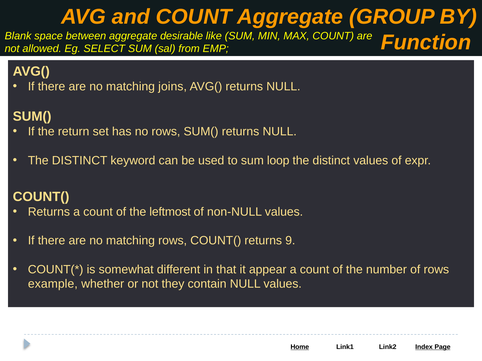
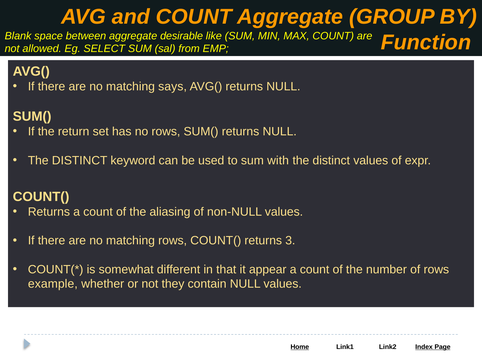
joins: joins -> says
loop: loop -> with
leftmost: leftmost -> aliasing
9: 9 -> 3
